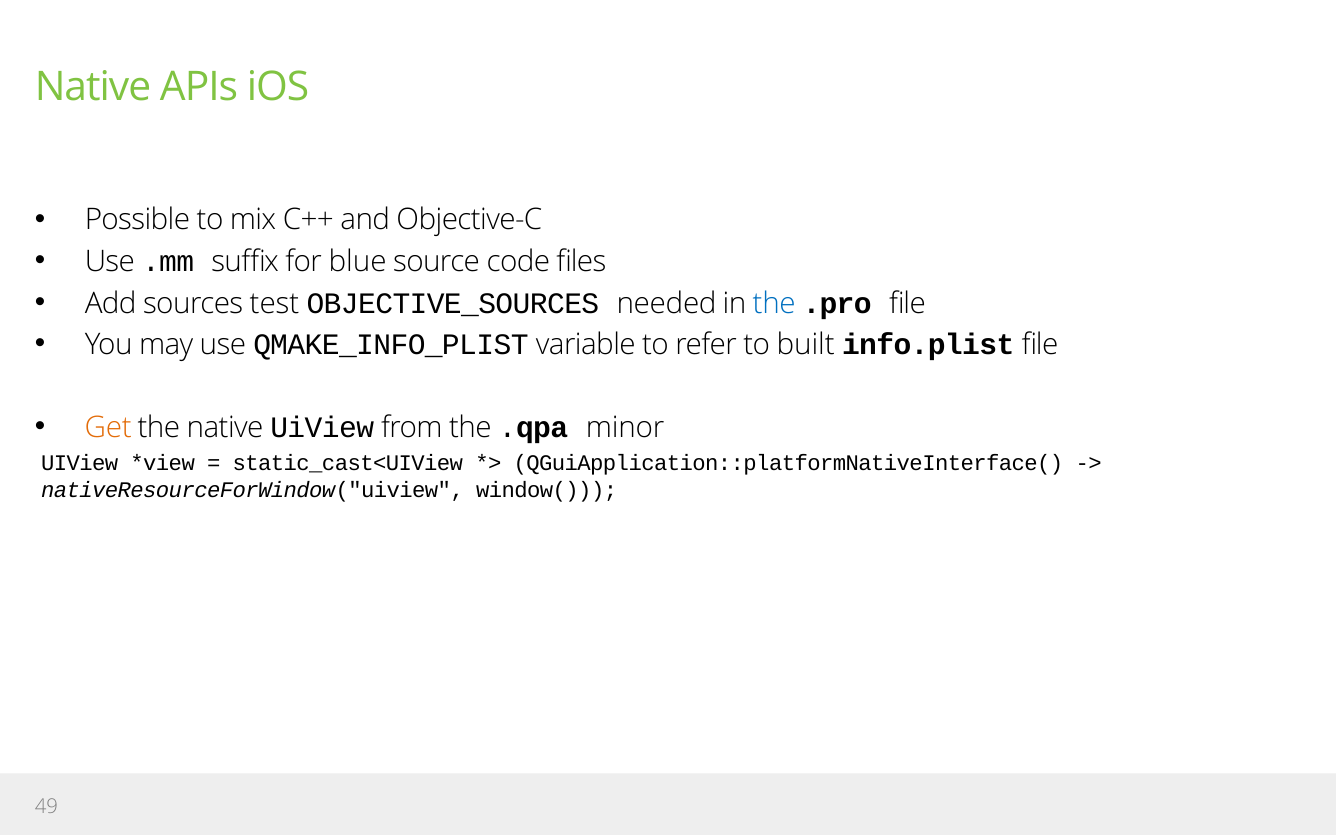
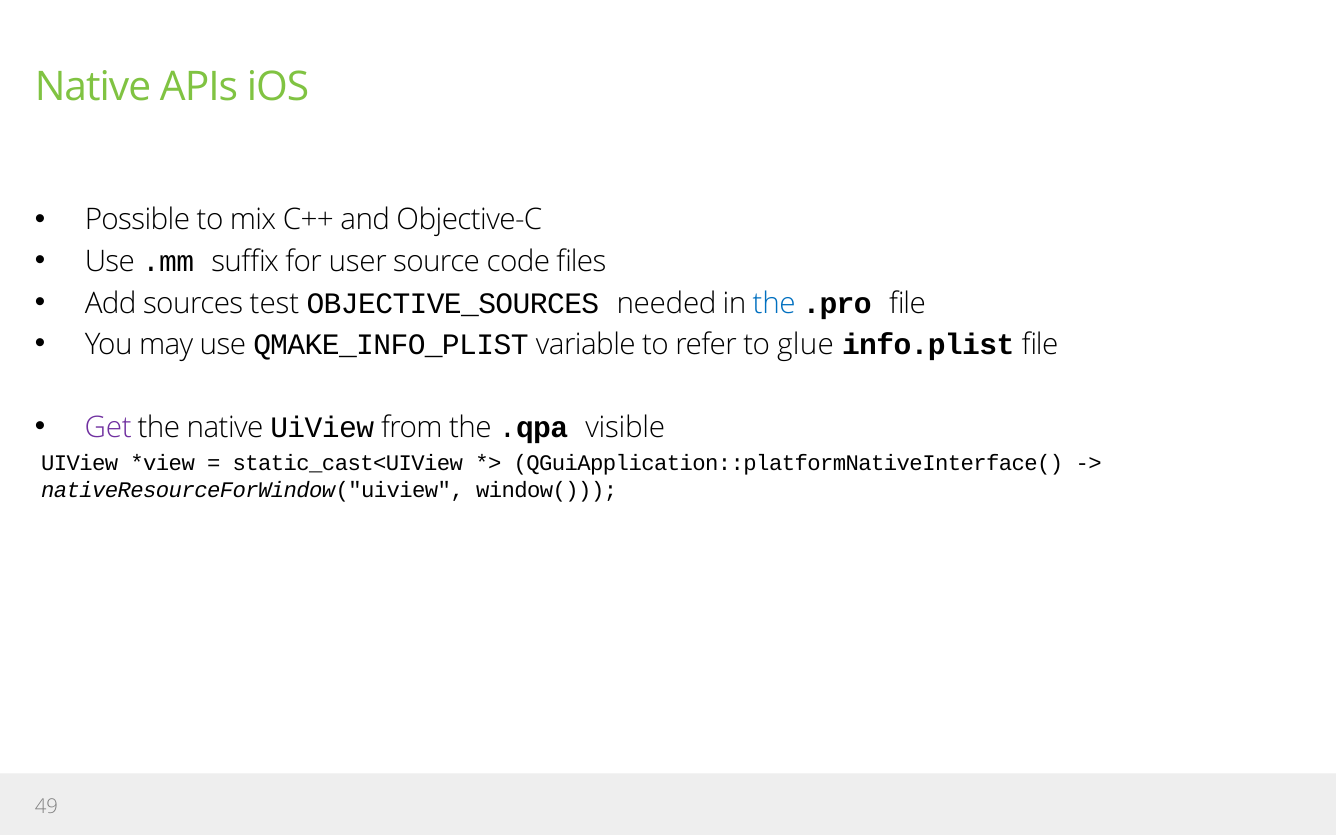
blue: blue -> user
built: built -> glue
Get colour: orange -> purple
minor: minor -> visible
